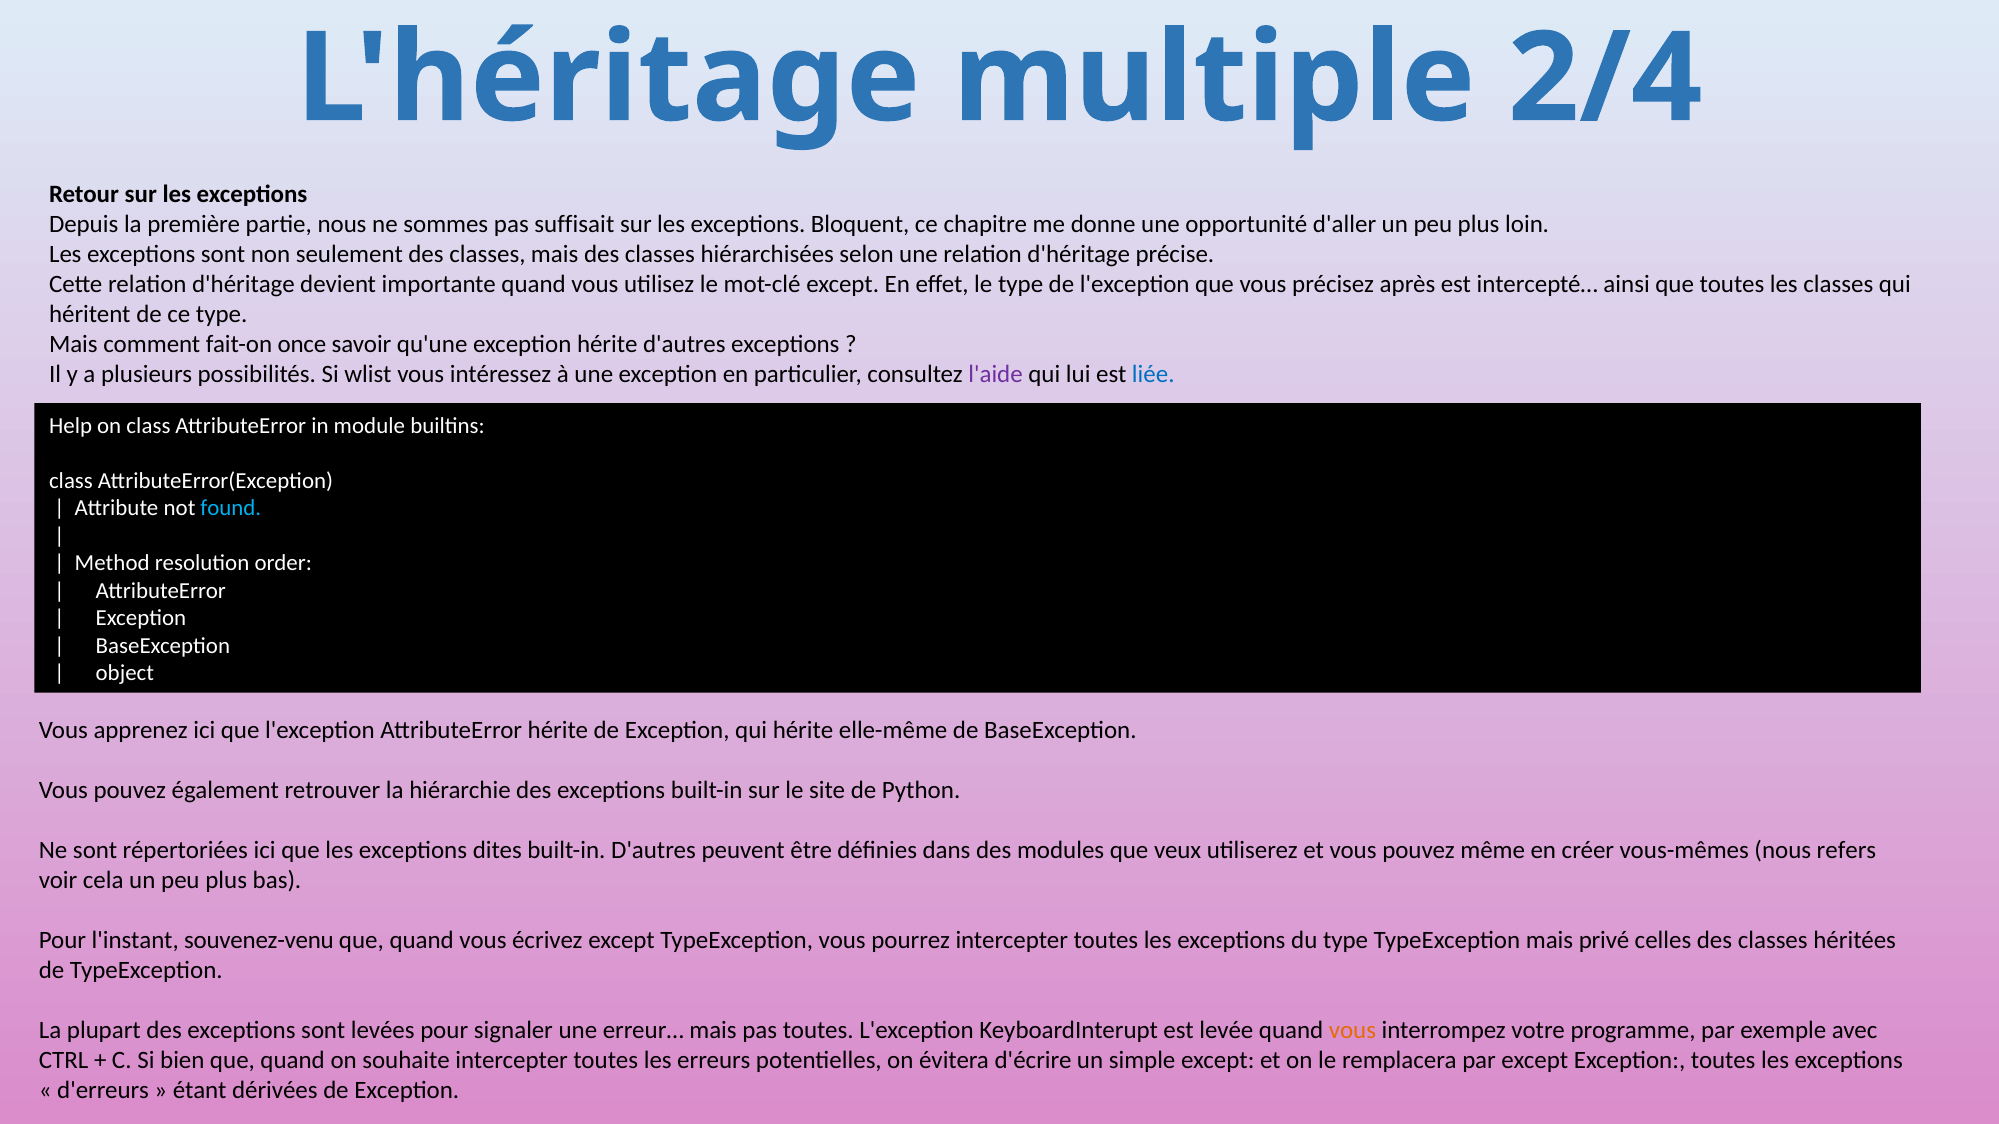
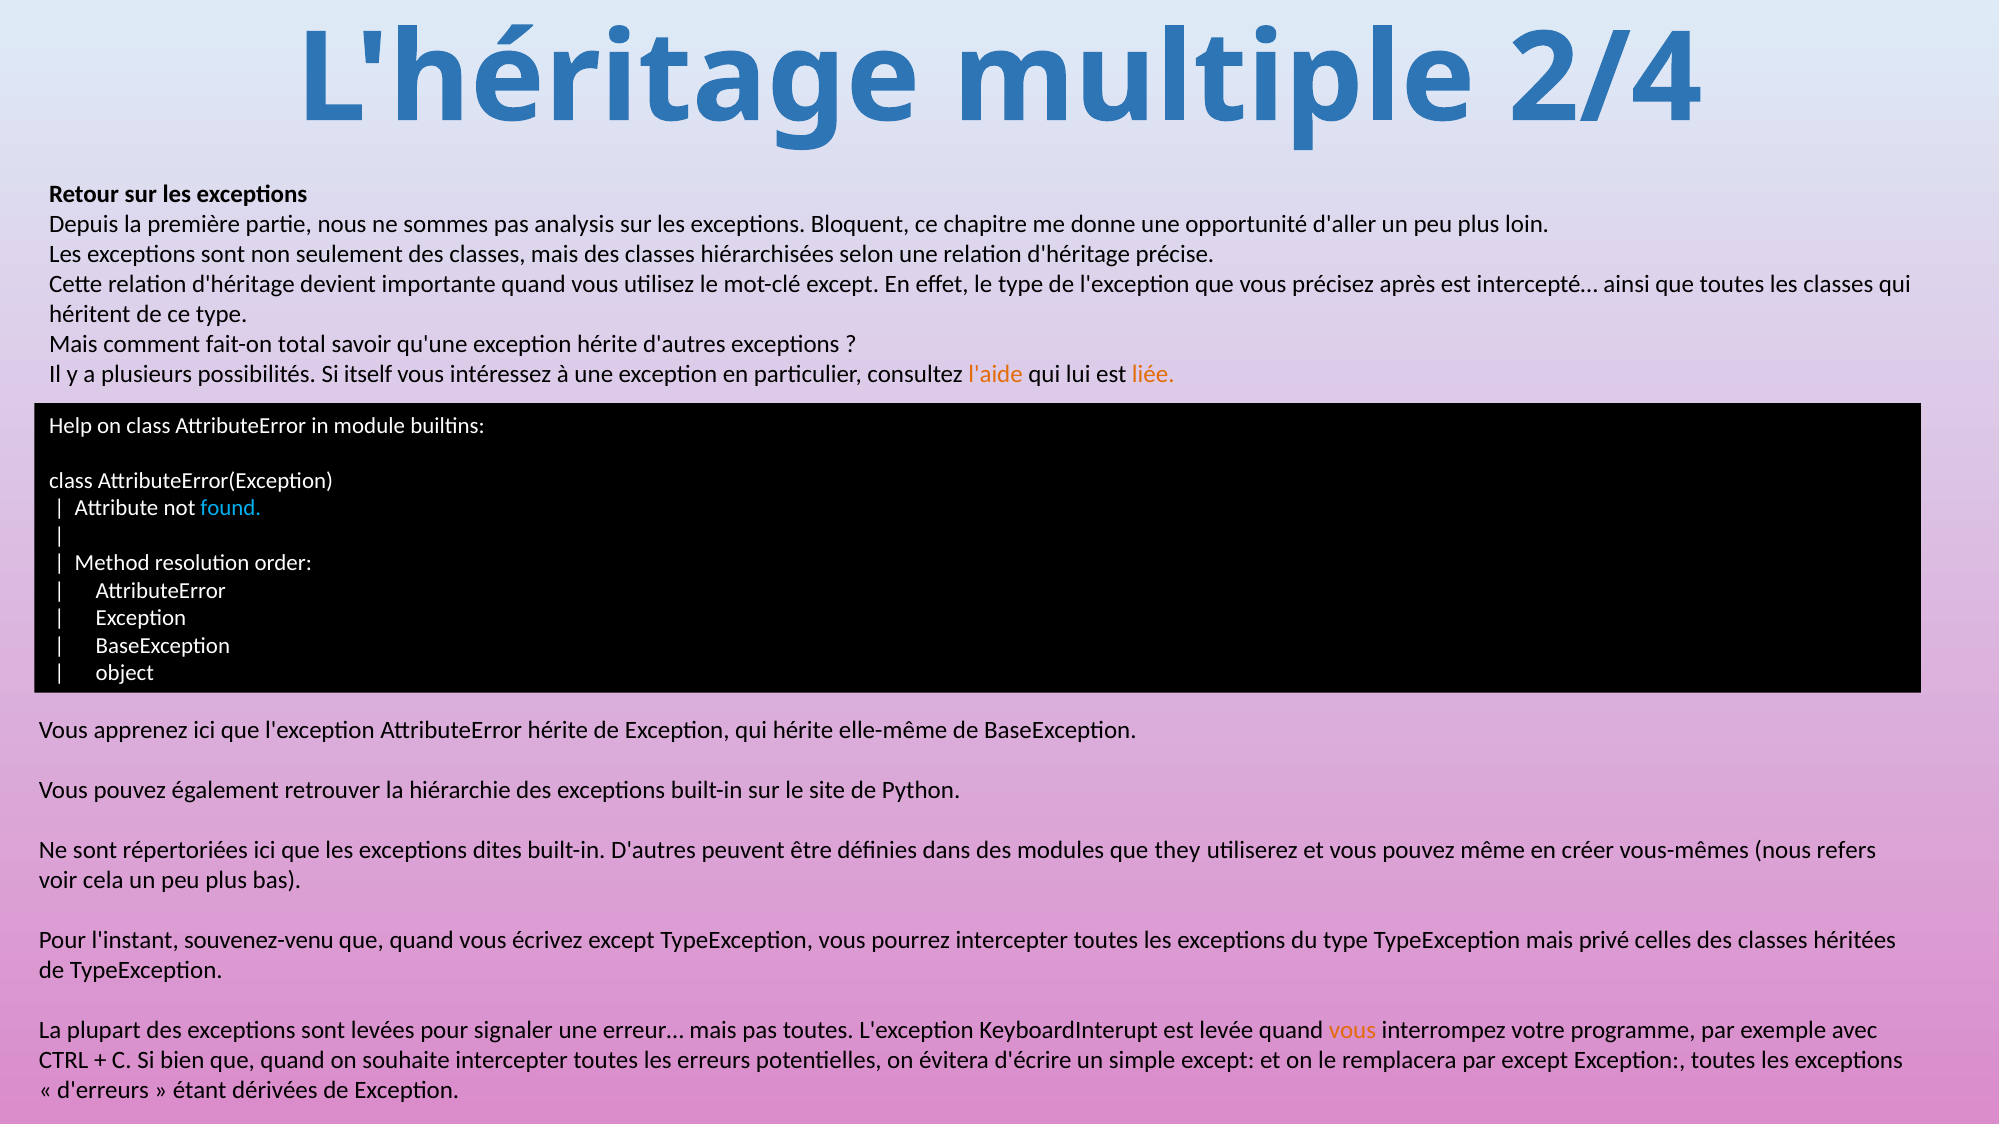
suffisait: suffisait -> analysis
once: once -> total
wlist: wlist -> itself
l'aide colour: purple -> orange
liée colour: blue -> orange
veux: veux -> they
